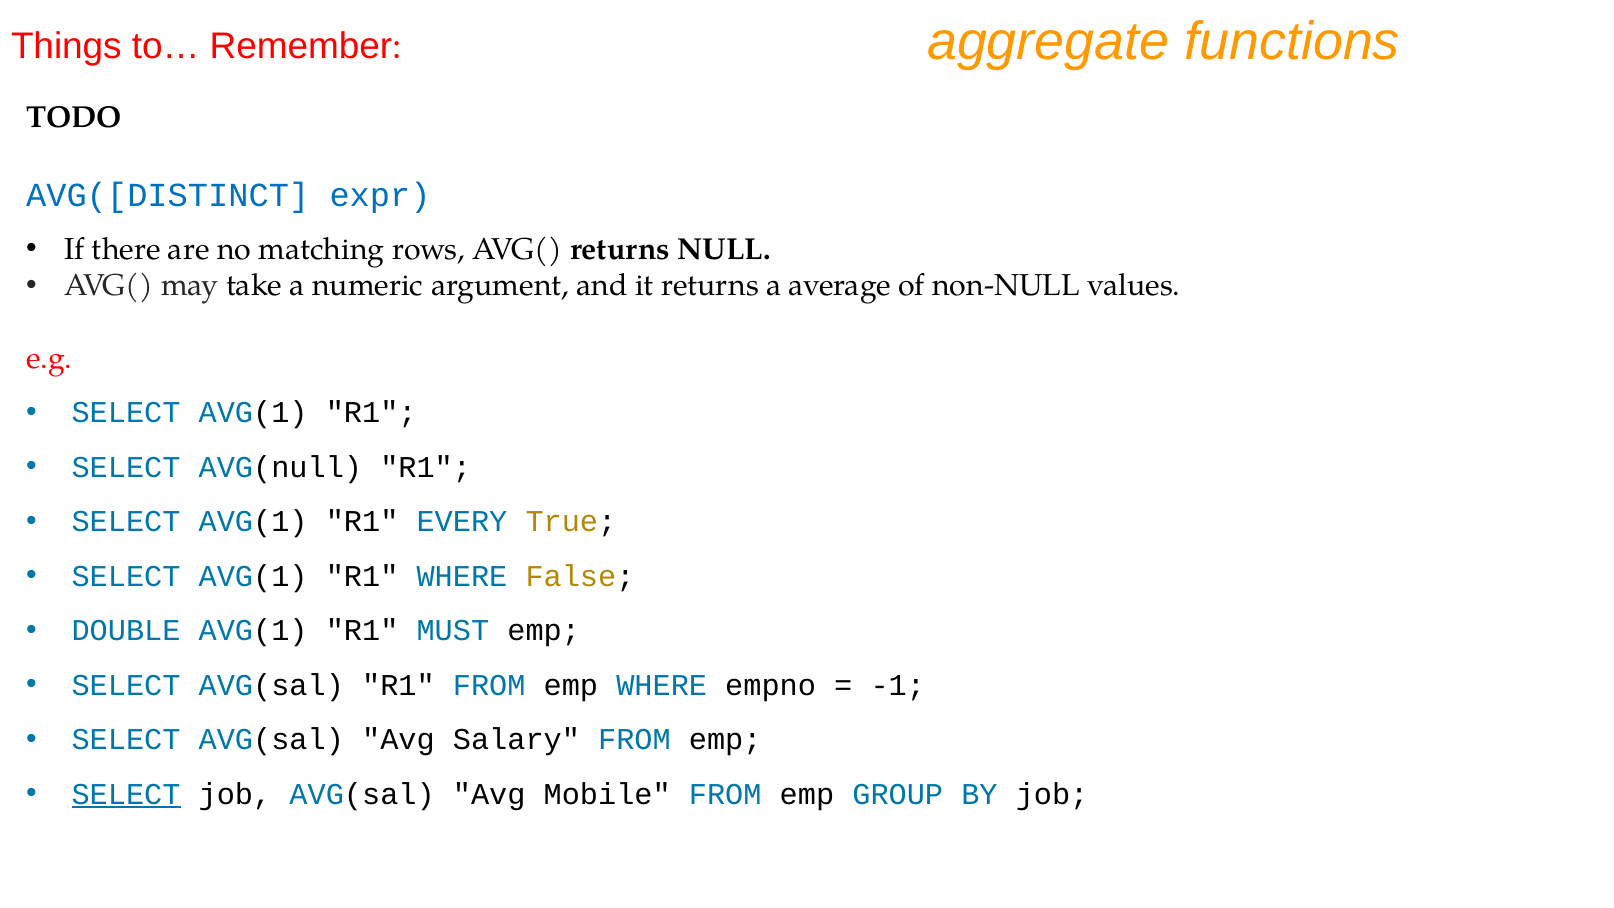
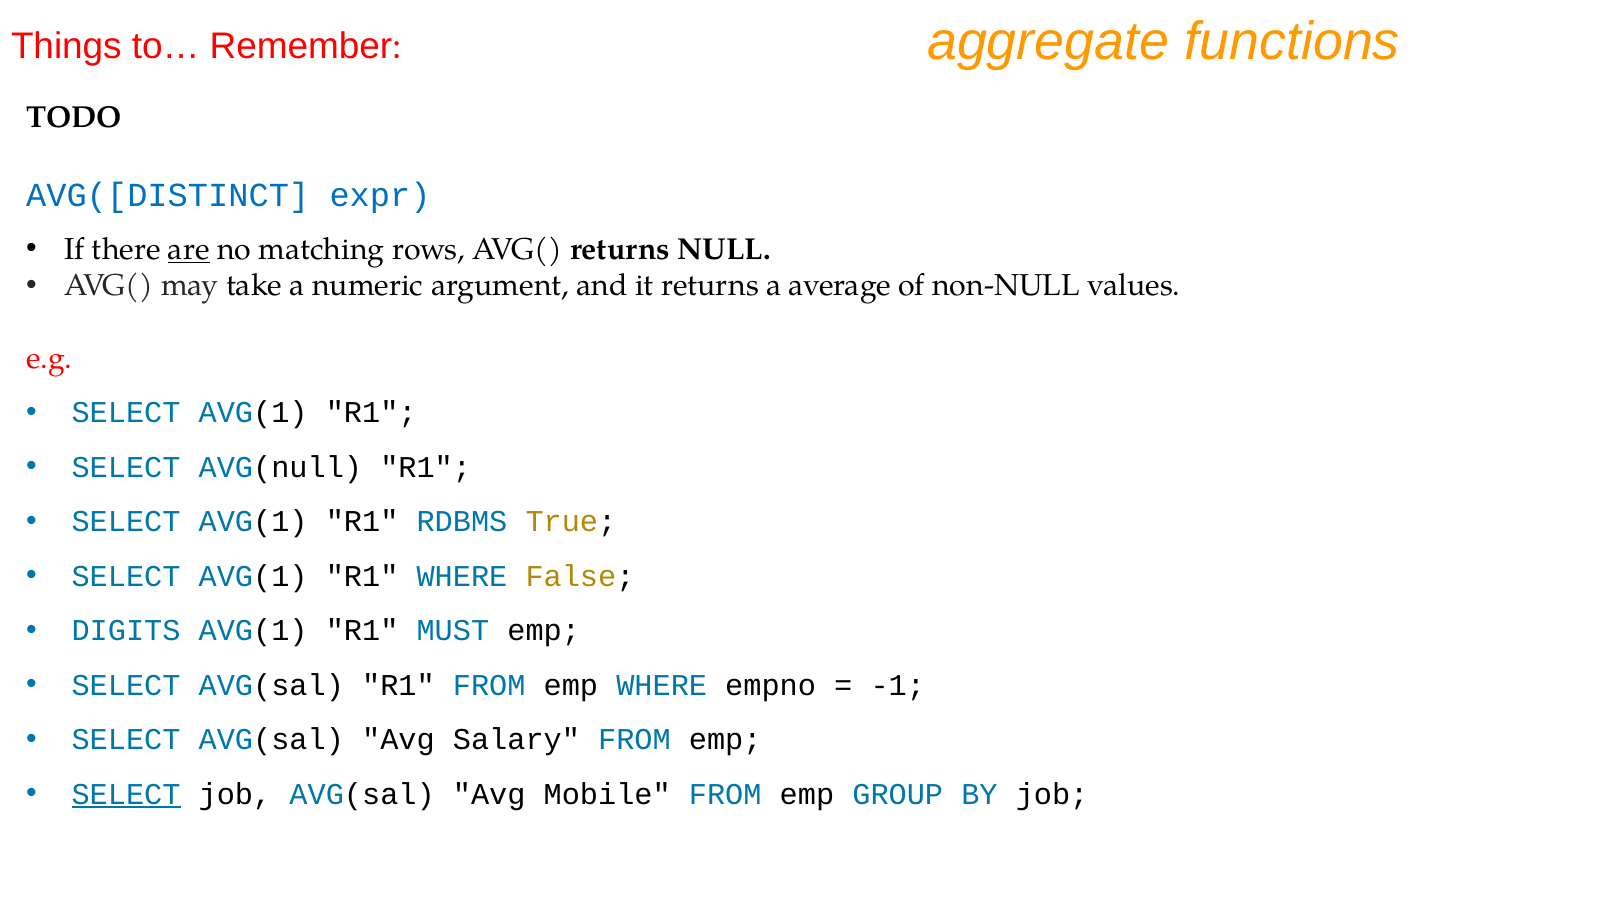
are underline: none -> present
EVERY: EVERY -> RDBMS
DOUBLE: DOUBLE -> DIGITS
